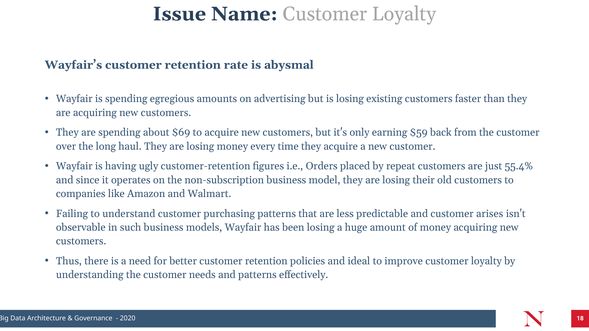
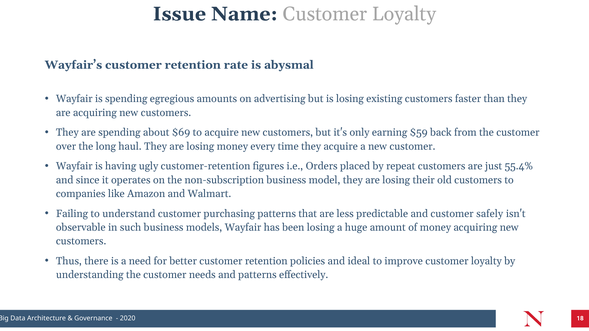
arises: arises -> safely
